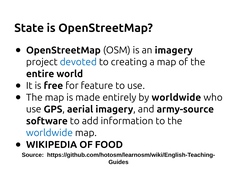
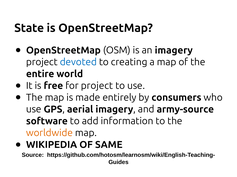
for feature: feature -> project
by worldwide: worldwide -> consumers
worldwide at (49, 133) colour: blue -> orange
FOOD: FOOD -> SAME
